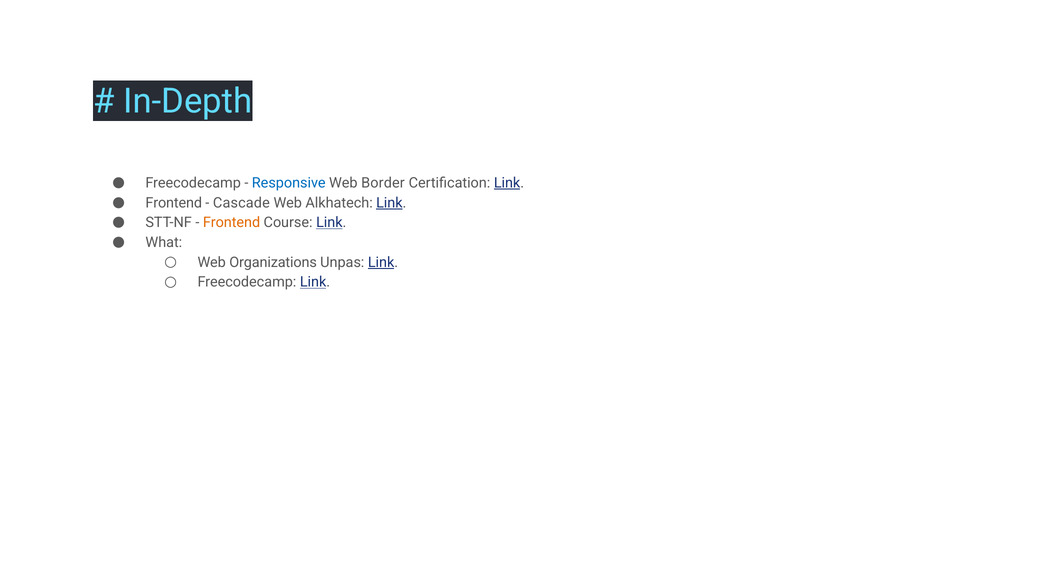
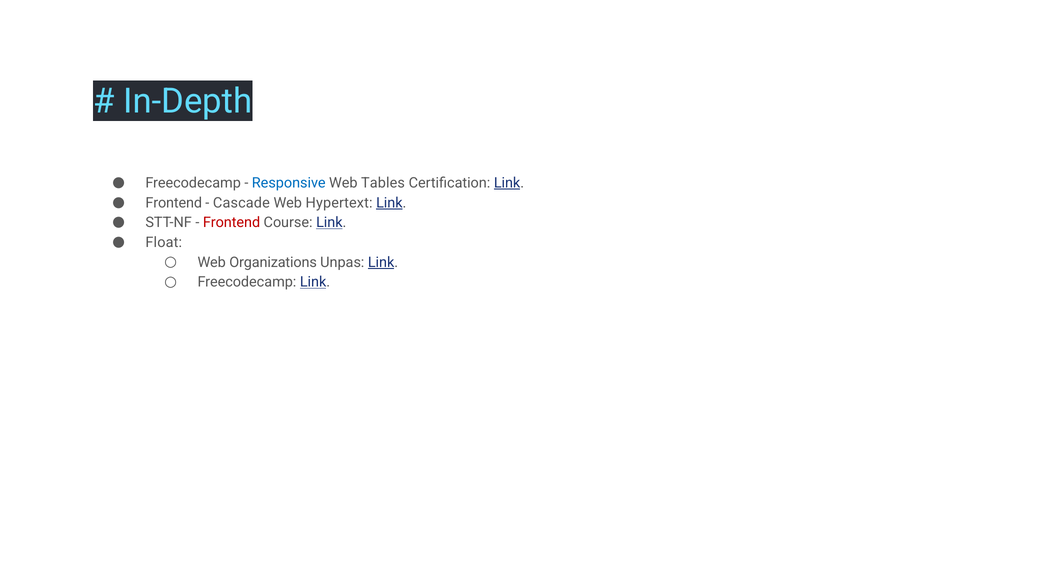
Border: Border -> Tables
Alkhatech: Alkhatech -> Hypertext
Frontend at (232, 222) colour: orange -> red
What: What -> Float
